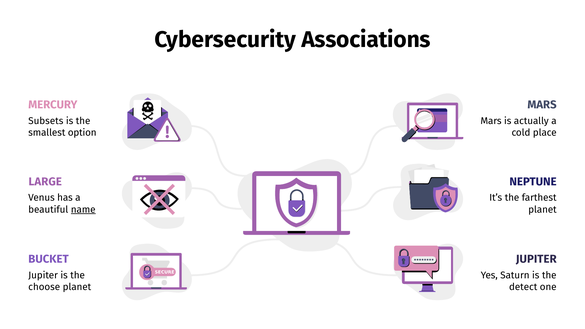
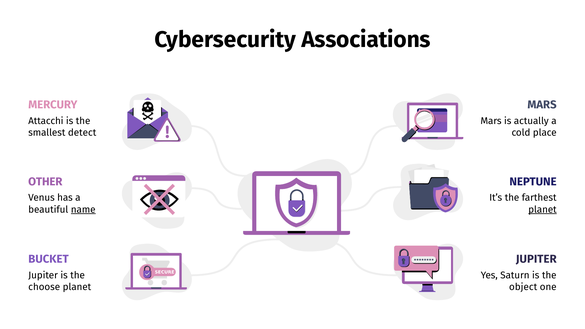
Subsets: Subsets -> Attacchi
option: option -> detect
LARGE: LARGE -> OTHER
planet at (542, 210) underline: none -> present
detect: detect -> object
